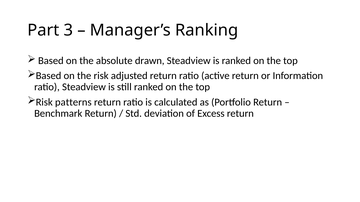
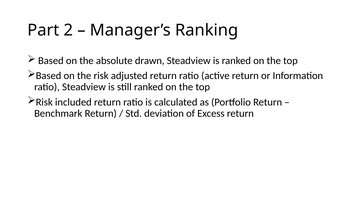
3: 3 -> 2
patterns: patterns -> included
